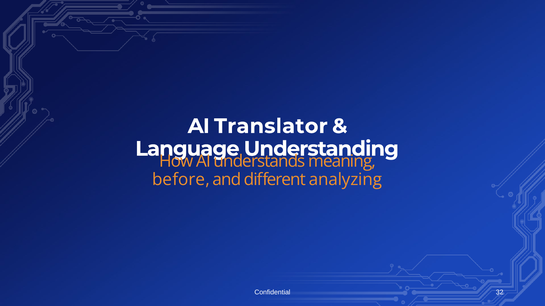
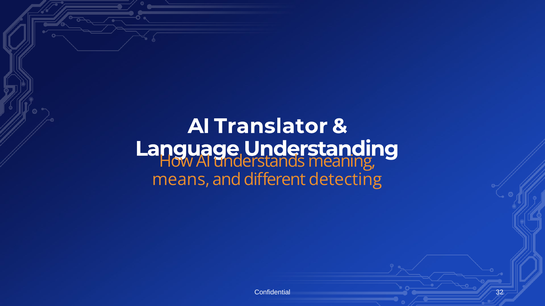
before: before -> means
analyzing: analyzing -> detecting
